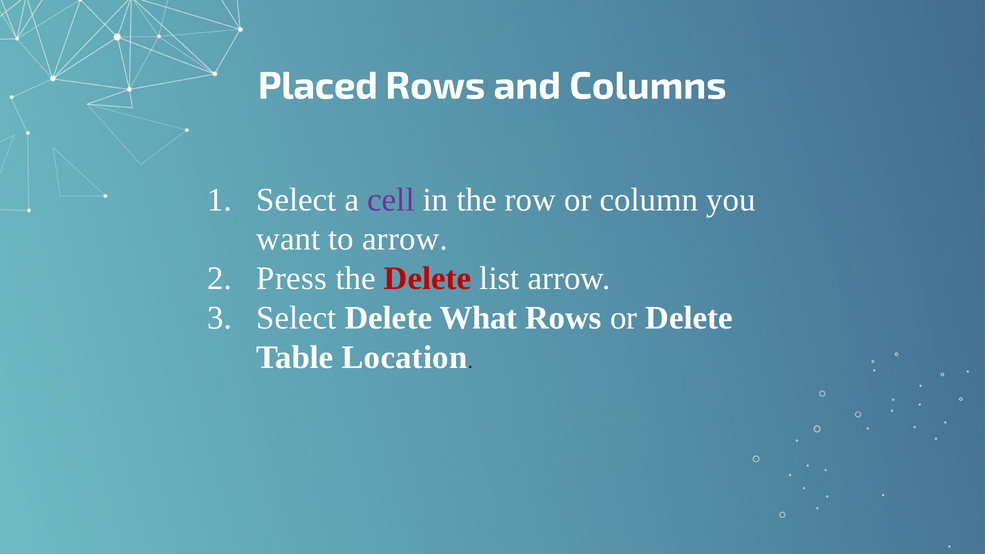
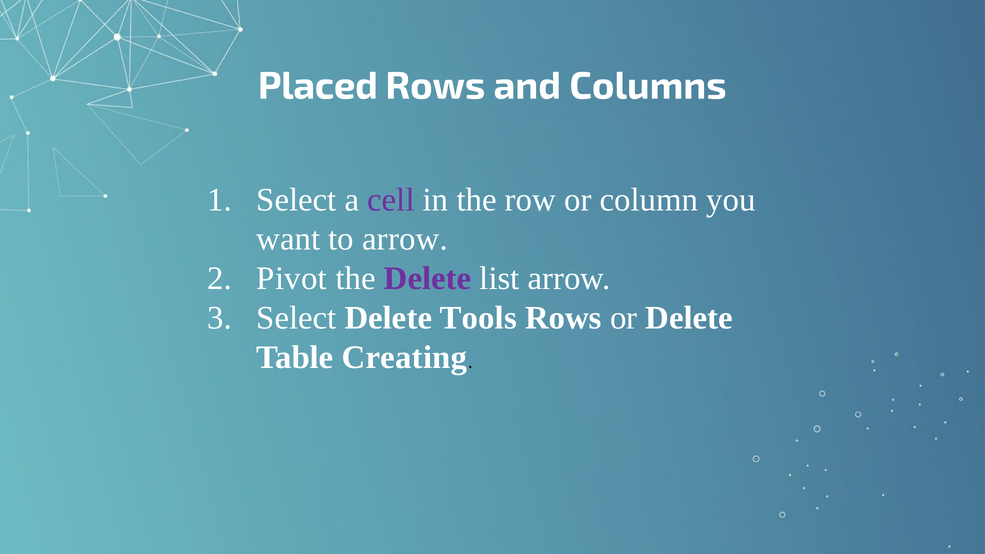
Press: Press -> Pivot
Delete at (428, 278) colour: red -> purple
What: What -> Tools
Location: Location -> Creating
